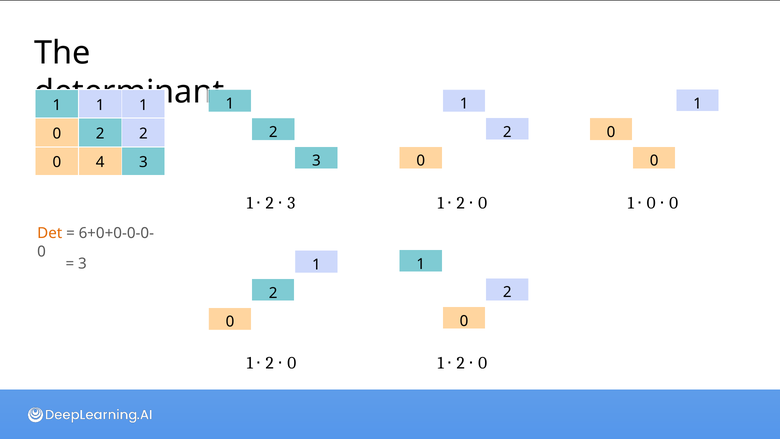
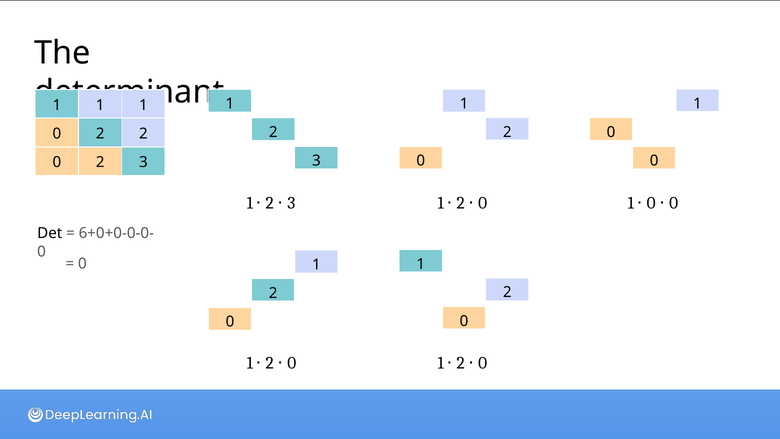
4 at (100, 162): 4 -> 2
Det colour: orange -> black
3 at (82, 264): 3 -> 0
